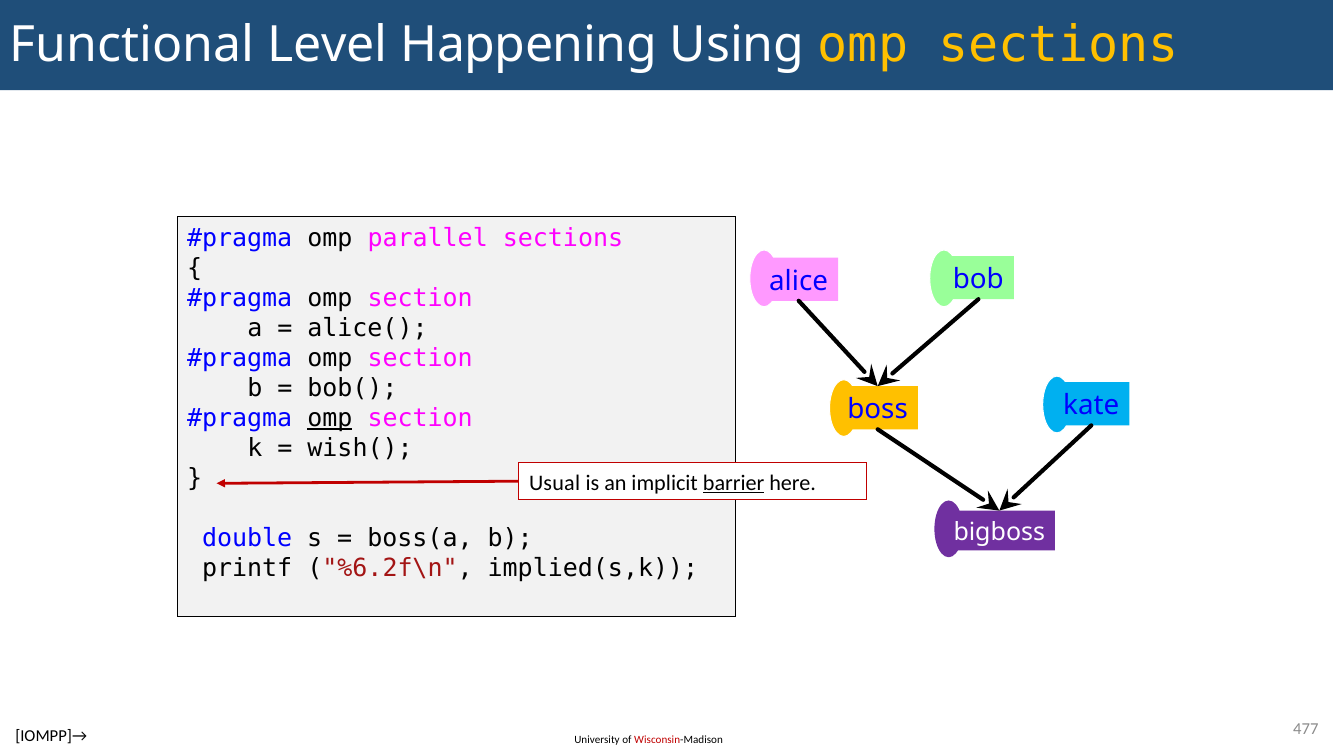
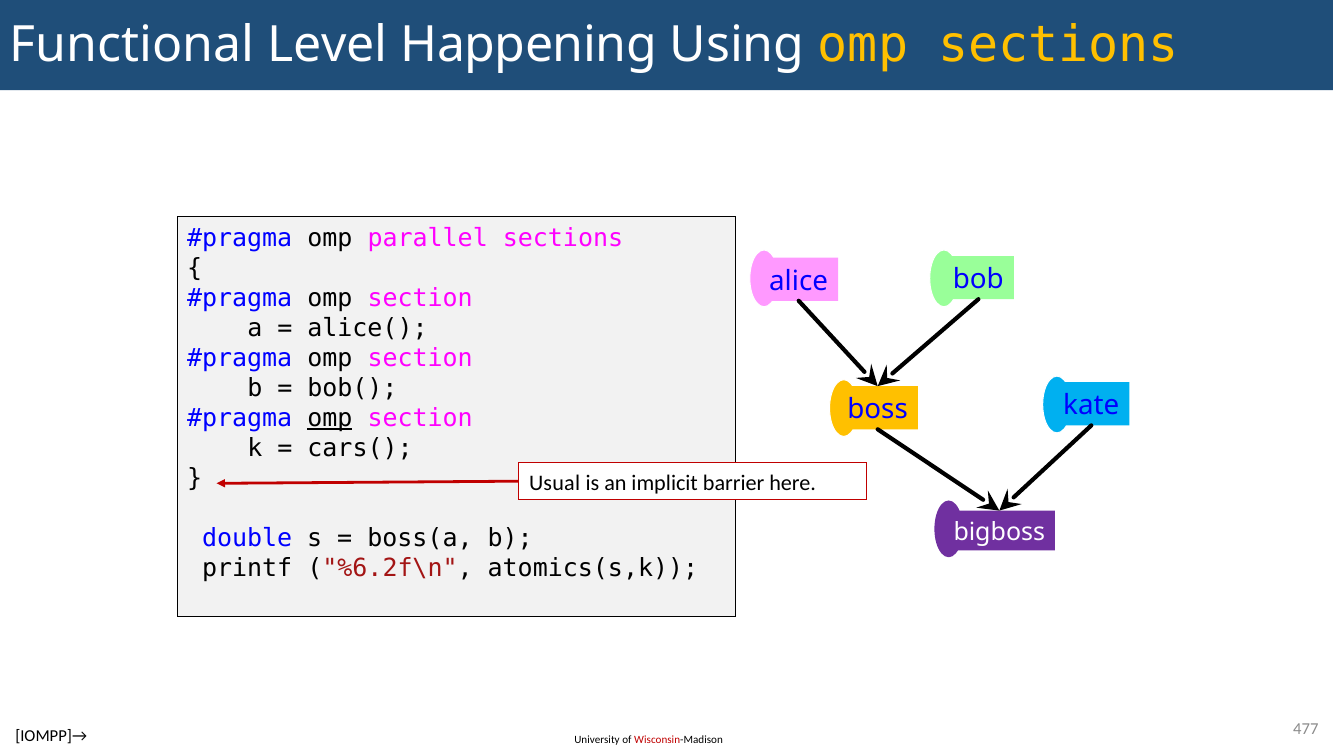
wish(: wish( -> cars(
barrier underline: present -> none
implied(s,k: implied(s,k -> atomics(s,k
